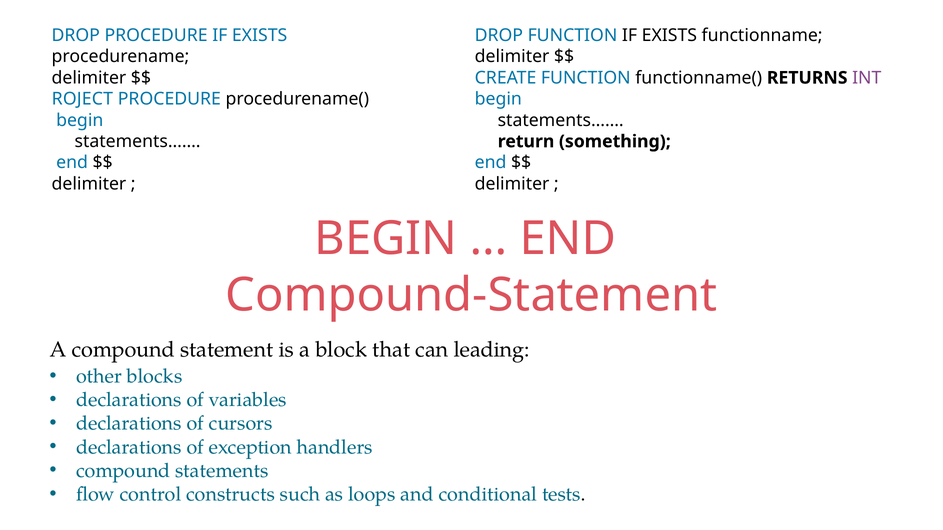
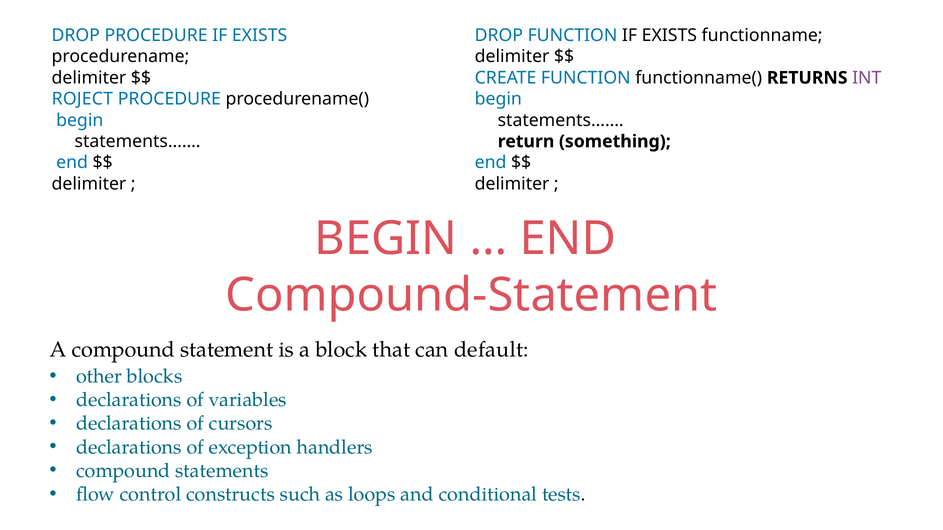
leading: leading -> default
